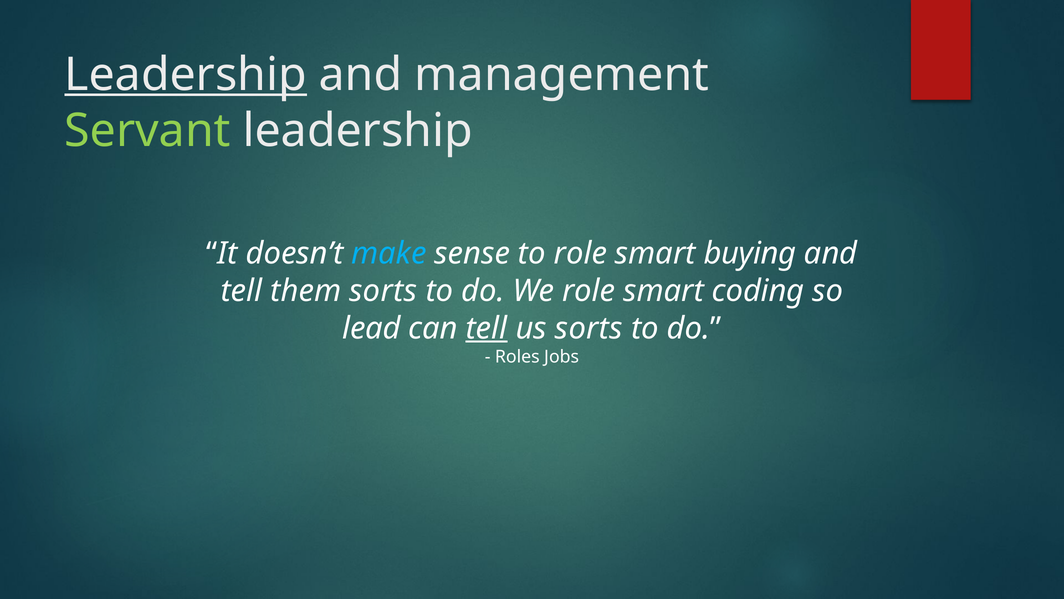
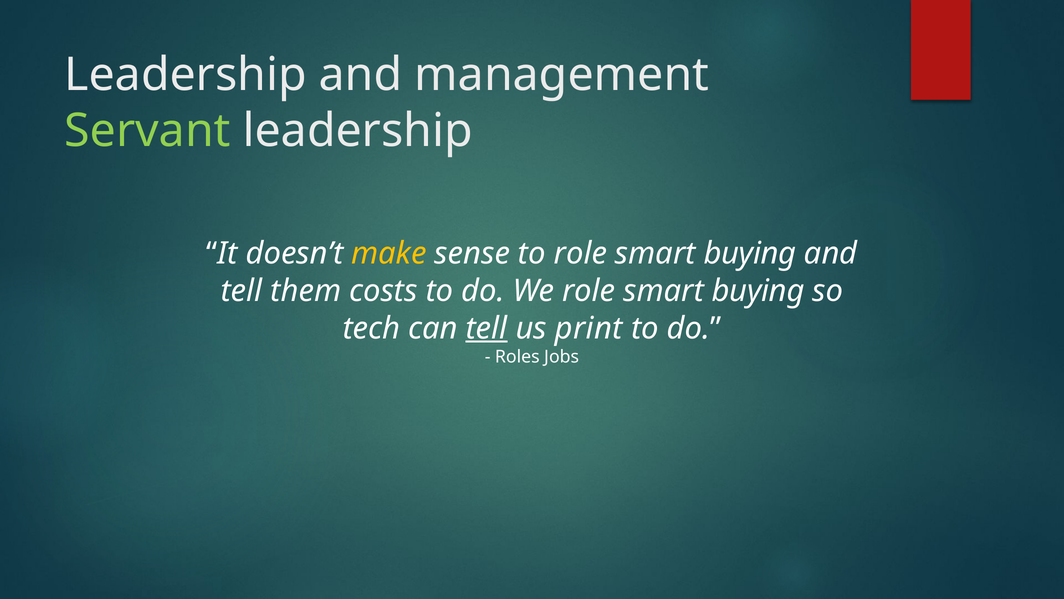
Leadership at (186, 75) underline: present -> none
make colour: light blue -> yellow
them sorts: sorts -> costs
coding at (758, 291): coding -> buying
lead: lead -> tech
us sorts: sorts -> print
